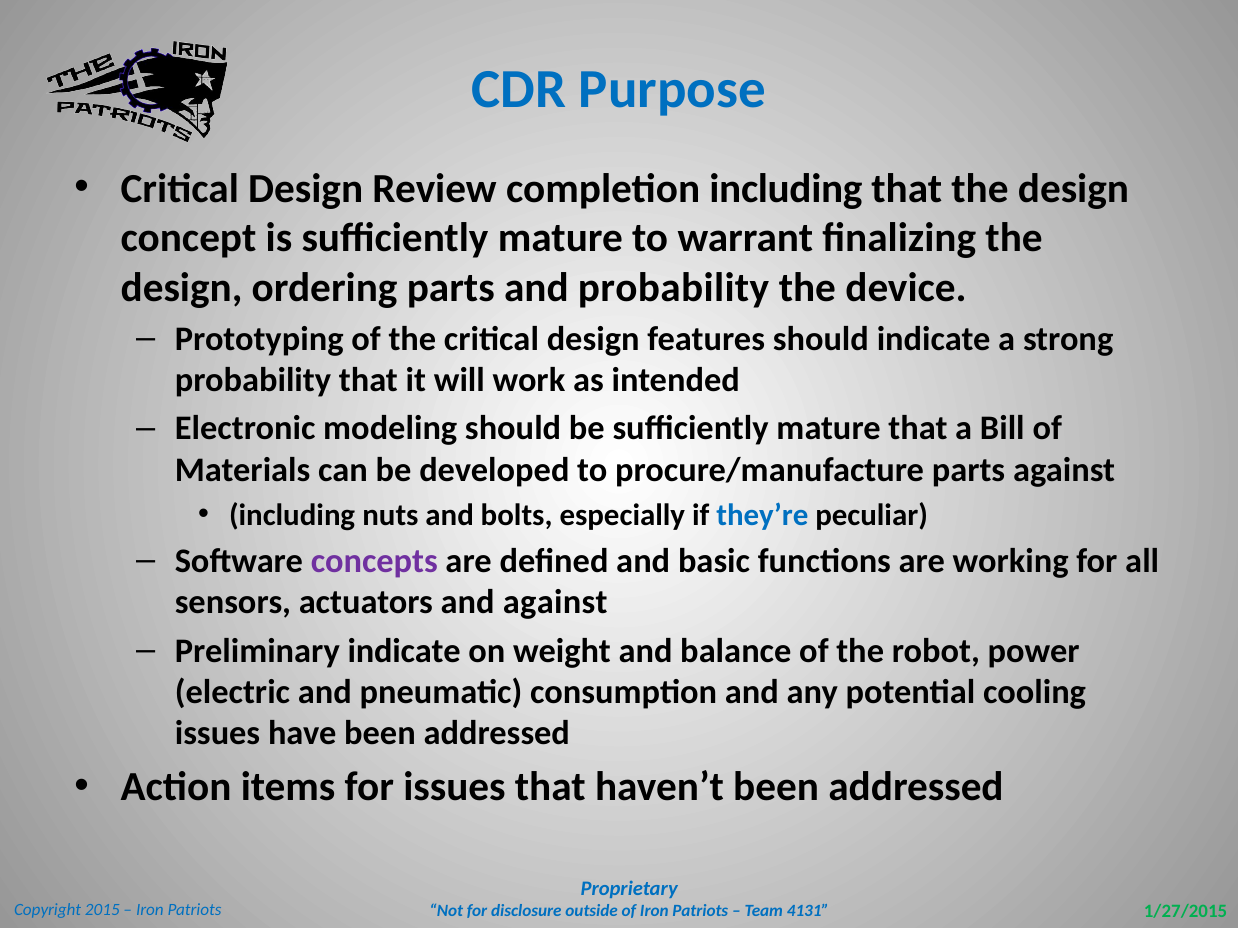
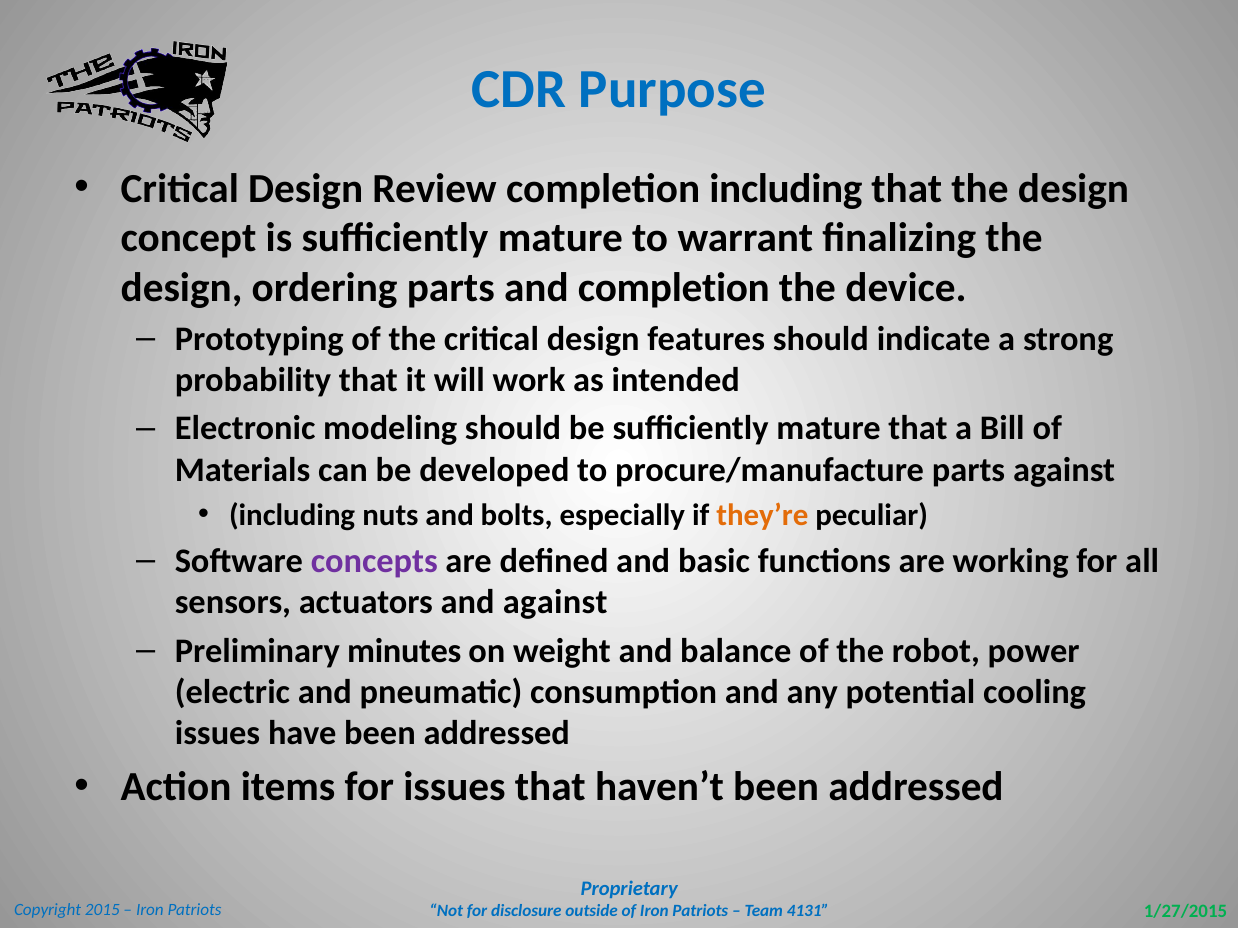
and probability: probability -> completion
they’re colour: blue -> orange
Preliminary indicate: indicate -> minutes
